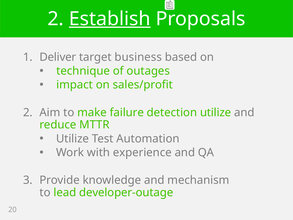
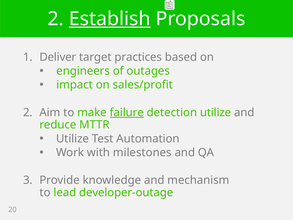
business: business -> practices
technique: technique -> engineers
failure underline: none -> present
experience: experience -> milestones
